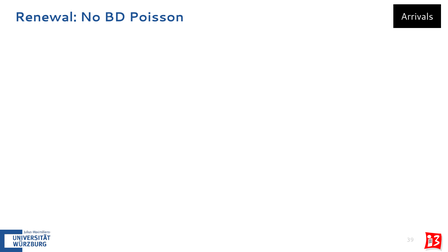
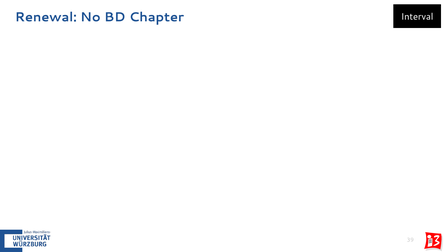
Poisson: Poisson -> Chapter
Arrivals: Arrivals -> Interval
